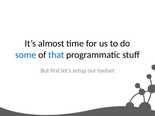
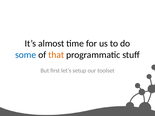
that colour: blue -> orange
